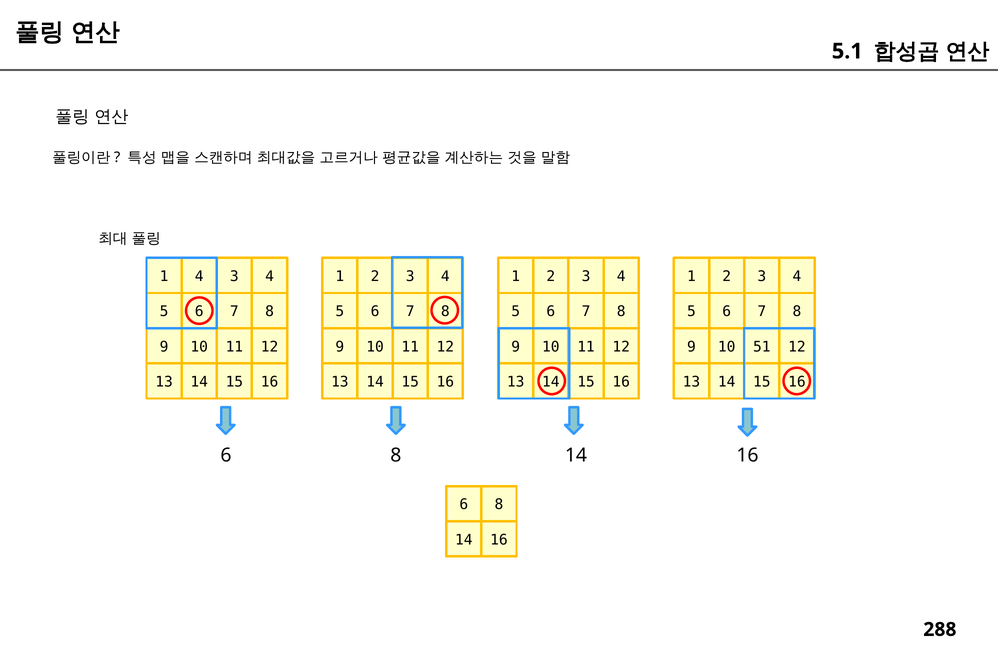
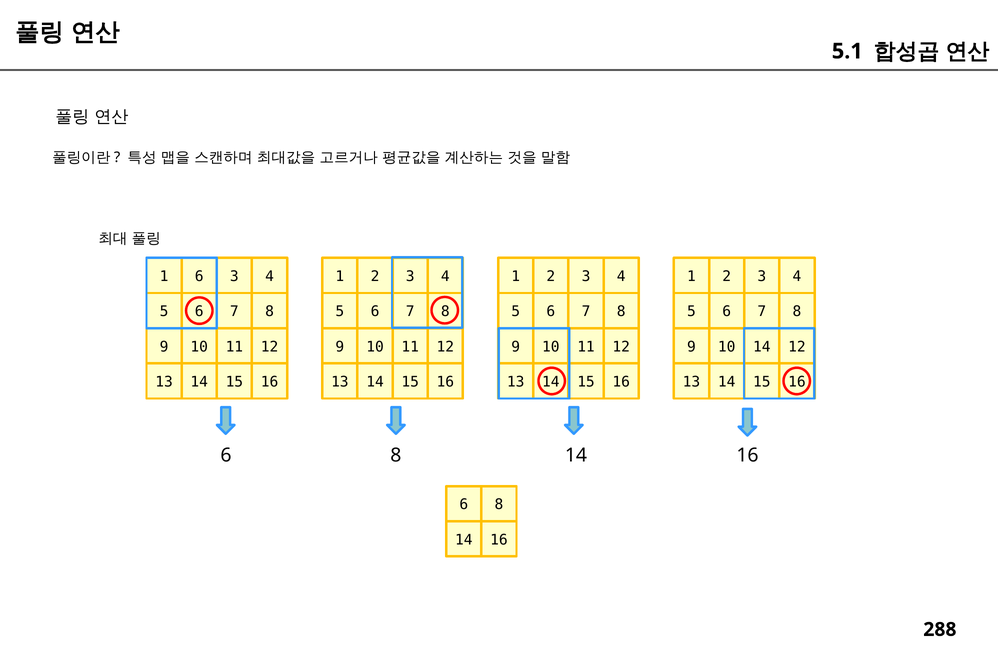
1 4: 4 -> 6
10 51: 51 -> 14
